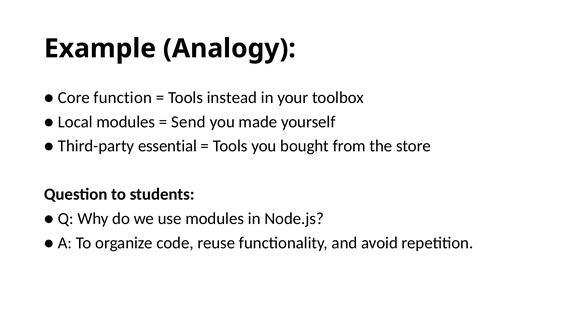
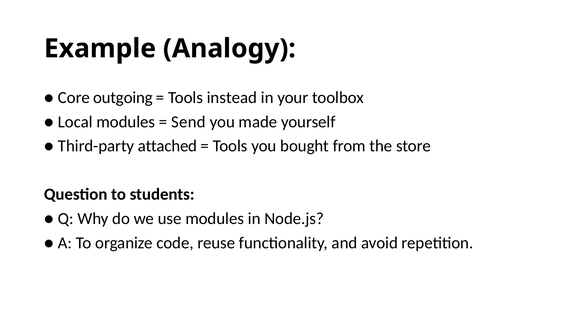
function: function -> outgoing
essential: essential -> attached
